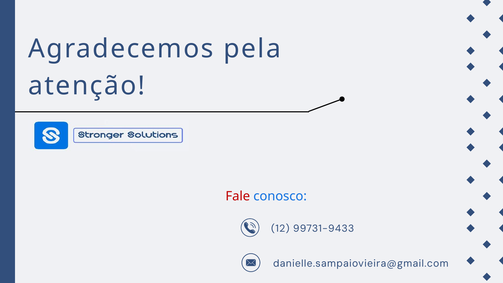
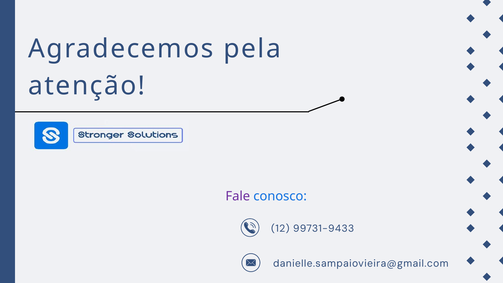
Fale colour: red -> purple
